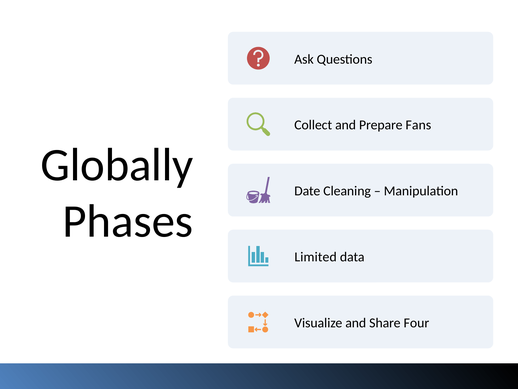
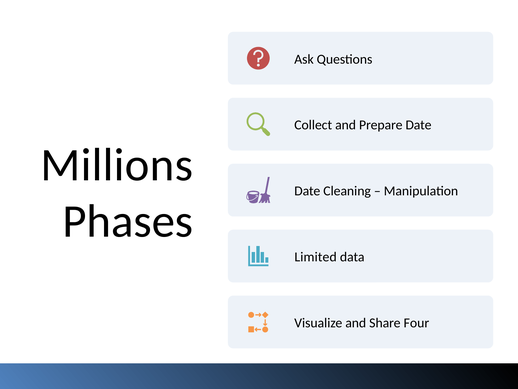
Prepare Fans: Fans -> Date
Globally: Globally -> Millions
